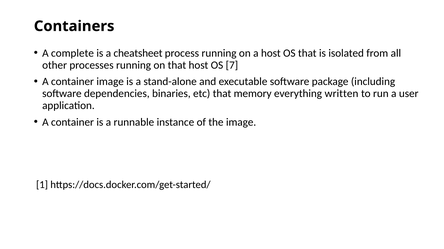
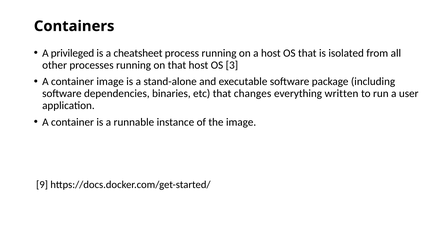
complete: complete -> privileged
7: 7 -> 3
memory: memory -> changes
1: 1 -> 9
